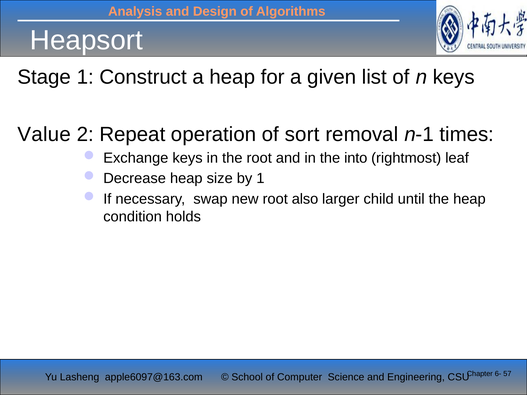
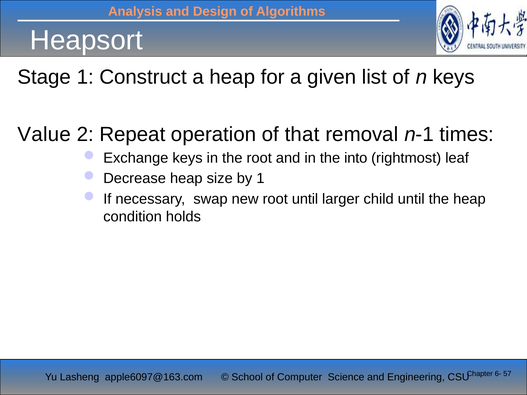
sort: sort -> that
root also: also -> until
